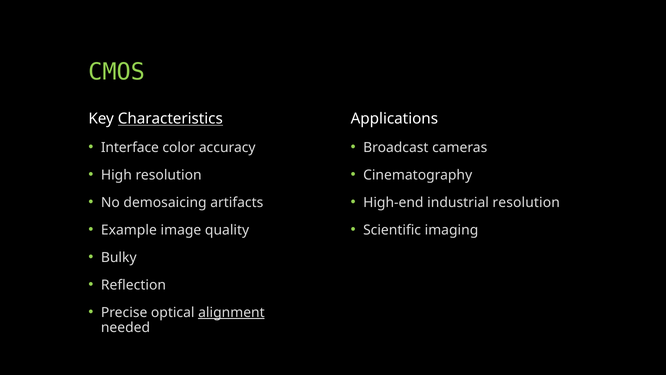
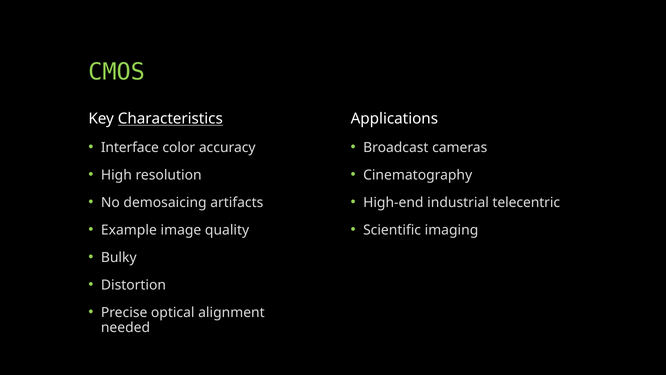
industrial resolution: resolution -> telecentric
Reflection: Reflection -> Distortion
alignment underline: present -> none
